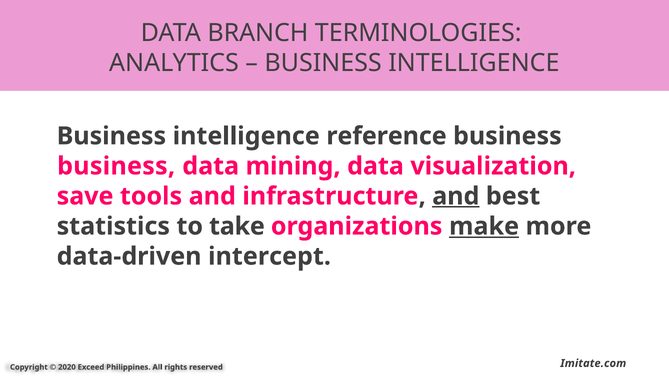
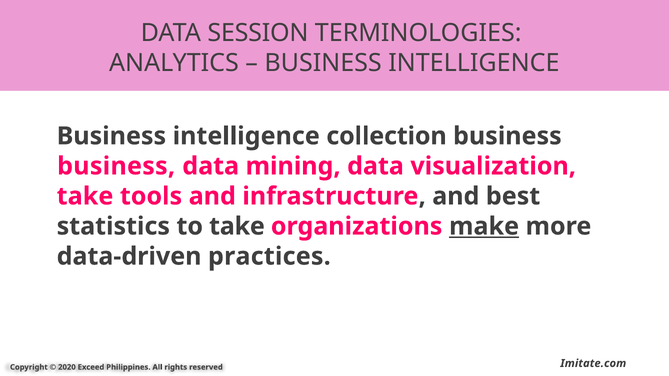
BRANCH: BRANCH -> SESSION
reference: reference -> collection
save at (85, 196): save -> take
and at (456, 196) underline: present -> none
intercept: intercept -> practices
